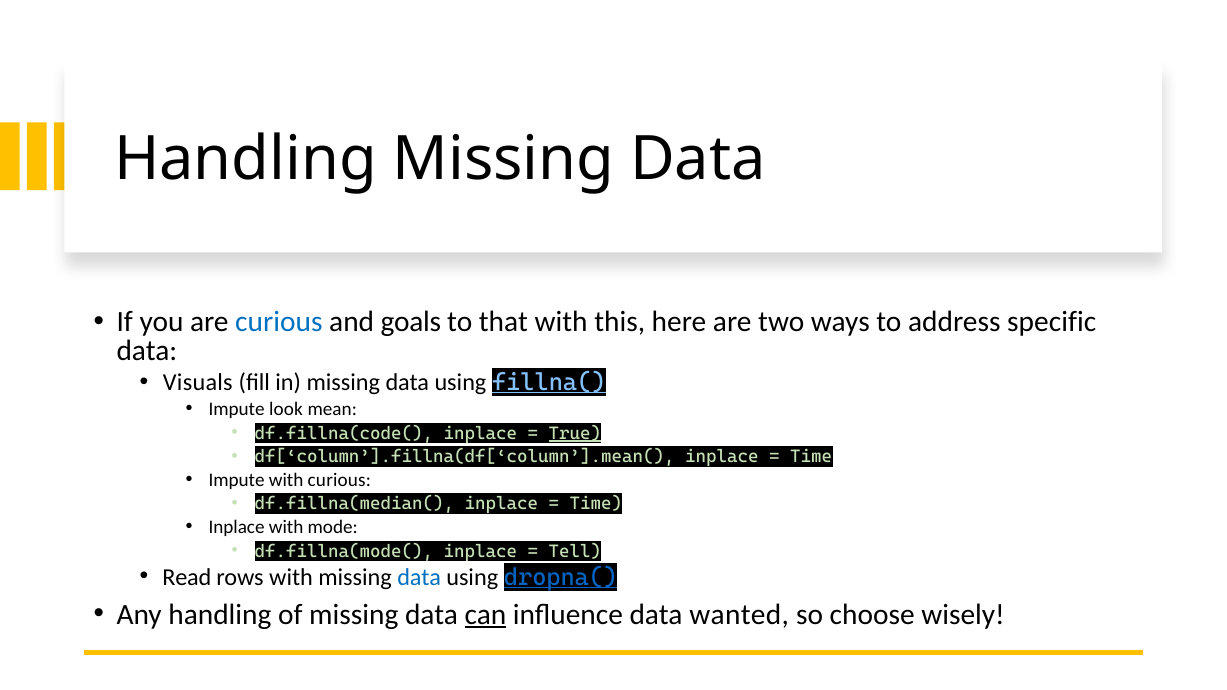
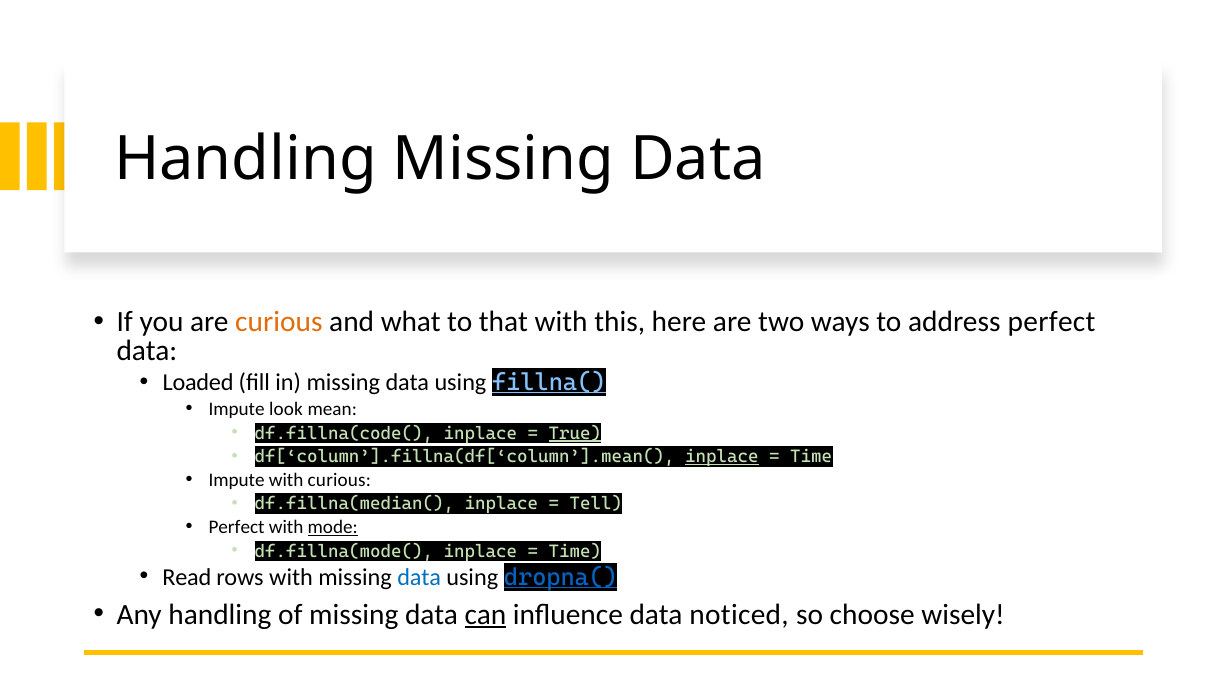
curious at (279, 322) colour: blue -> orange
goals: goals -> what
address specific: specific -> perfect
Visuals: Visuals -> Loaded
inplace at (722, 457) underline: none -> present
Time at (596, 504): Time -> Tell
Inplace at (237, 528): Inplace -> Perfect
mode underline: none -> present
Tell at (575, 551): Tell -> Time
wanted: wanted -> noticed
